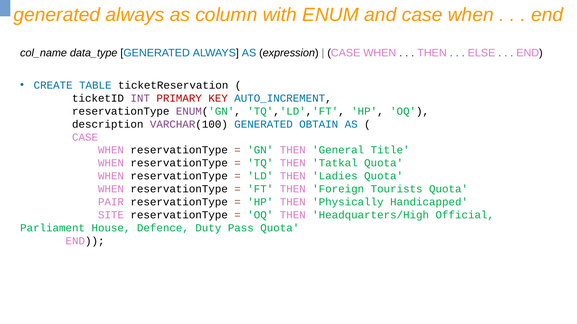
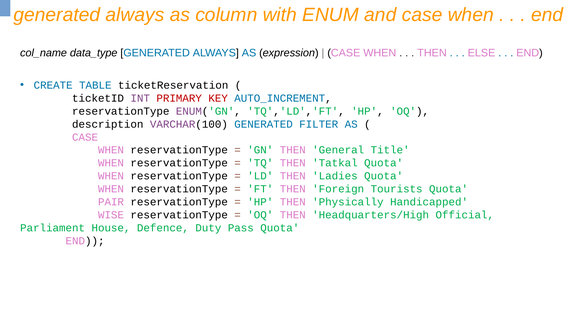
OBTAIN: OBTAIN -> FILTER
SITE: SITE -> WISE
